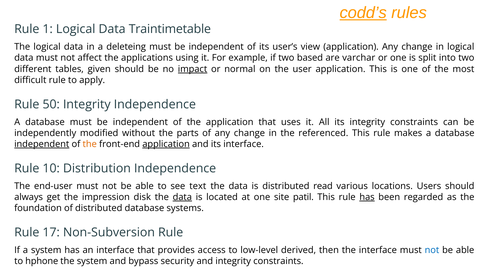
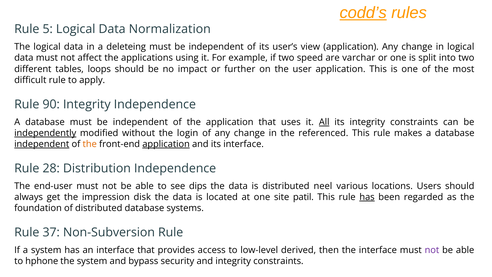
1: 1 -> 5
Traintimetable: Traintimetable -> Normalization
based: based -> speed
given: given -> loops
impact underline: present -> none
normal: normal -> further
50: 50 -> 90
All underline: none -> present
independently underline: none -> present
parts: parts -> login
10: 10 -> 28
text: text -> dips
read: read -> neel
data at (182, 197) underline: present -> none
17: 17 -> 37
not at (432, 250) colour: blue -> purple
